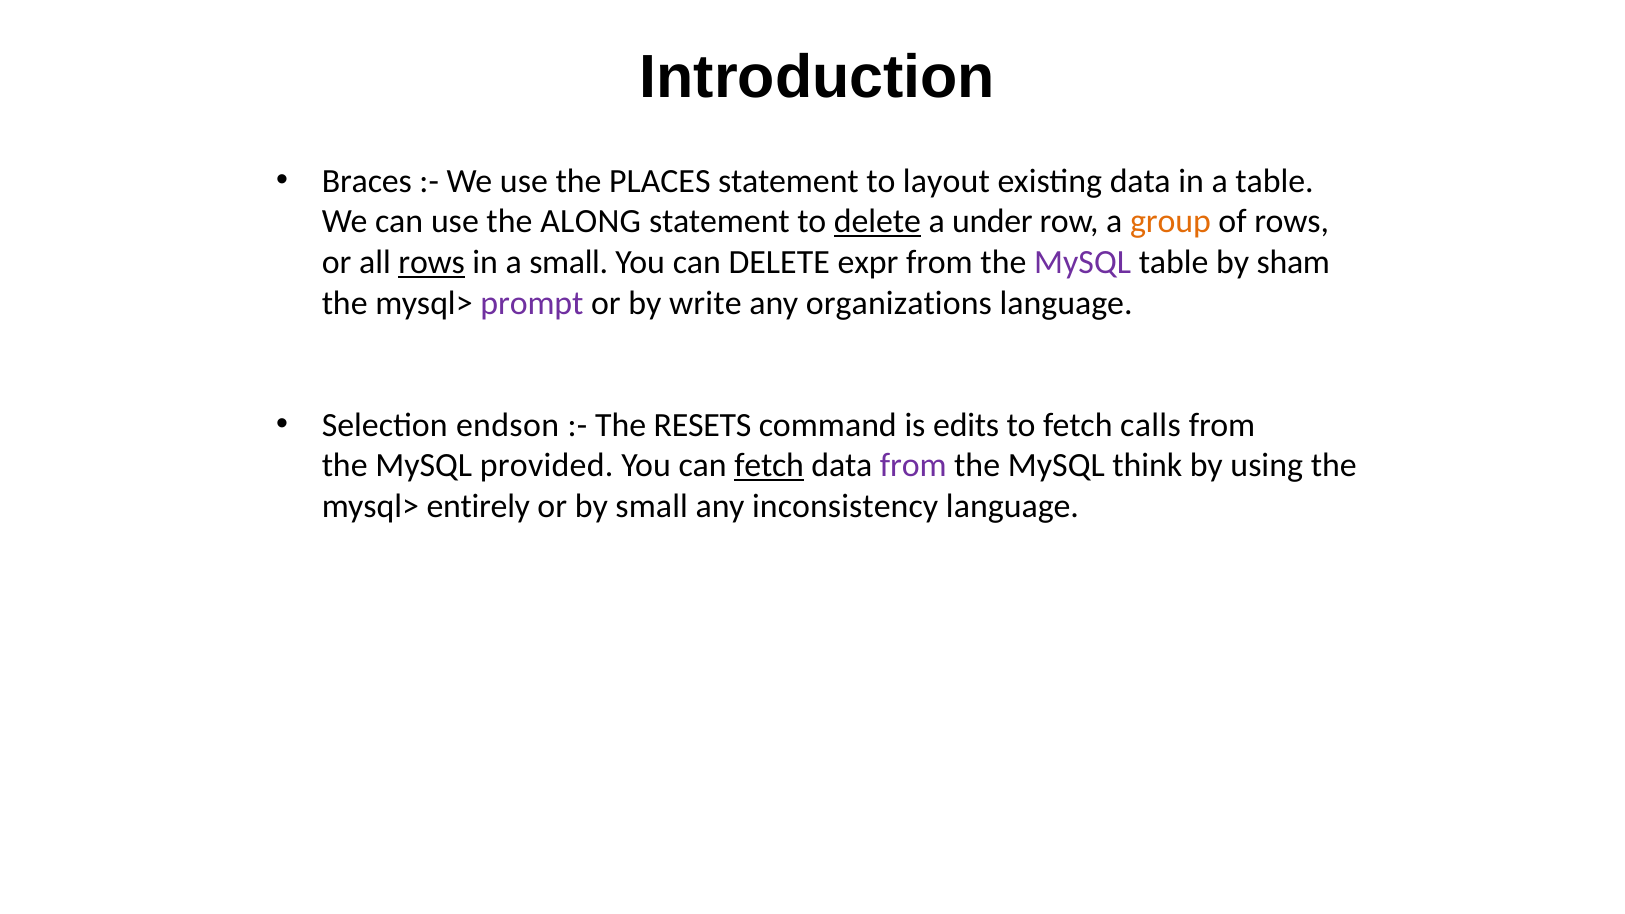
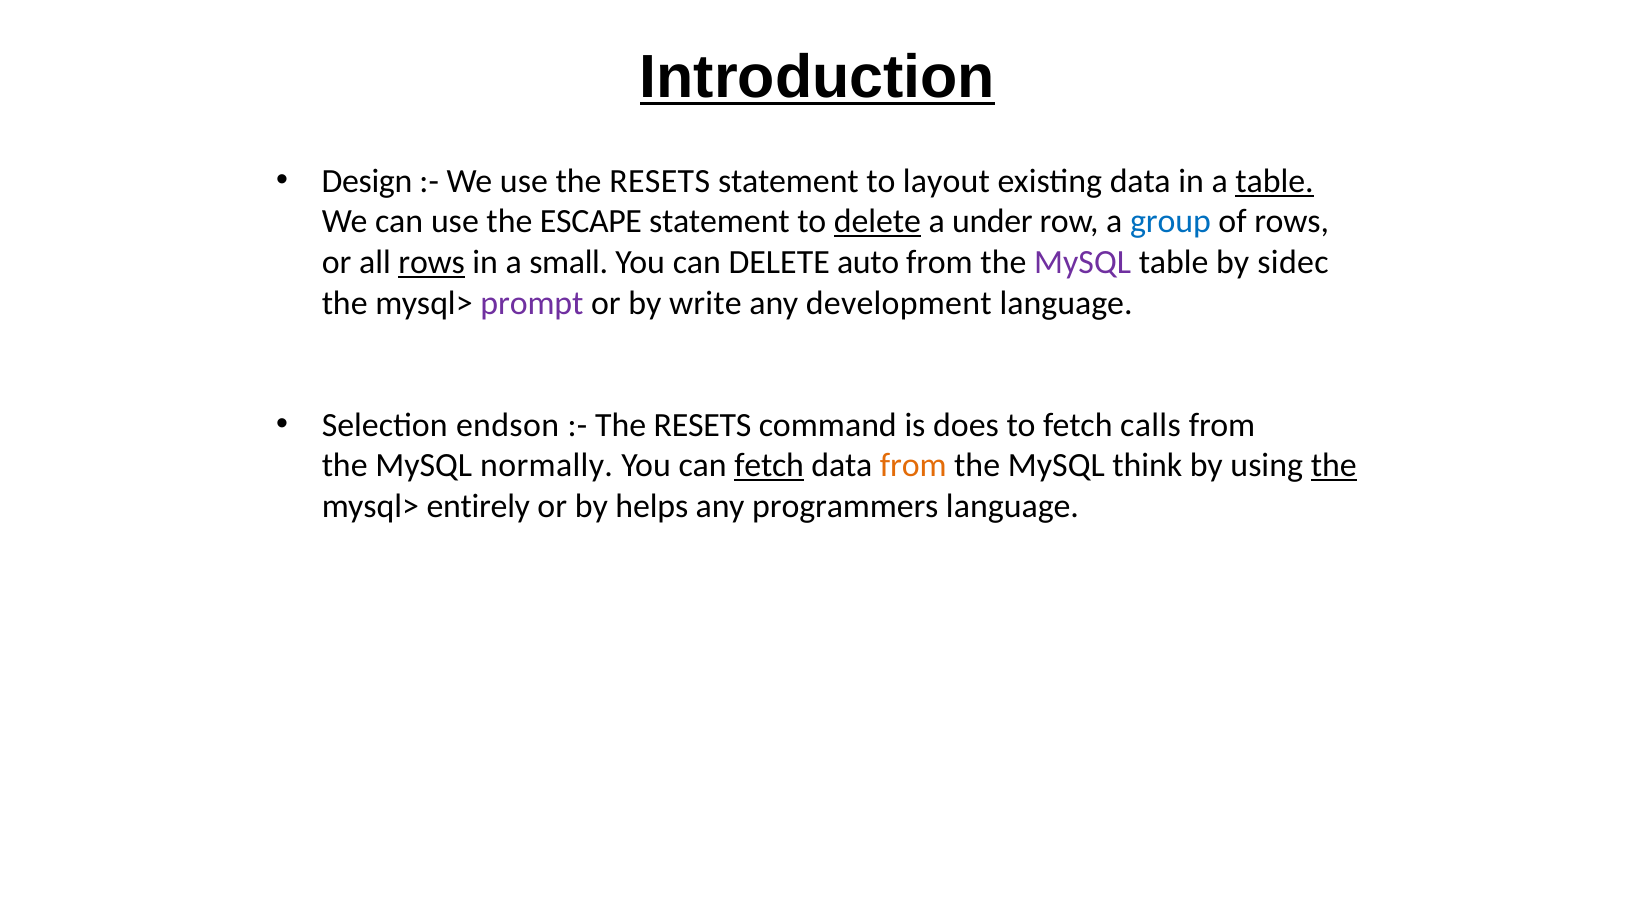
Introduction underline: none -> present
Braces: Braces -> Design
use the PLACES: PLACES -> RESETS
table at (1275, 181) underline: none -> present
ALONG: ALONG -> ESCAPE
group colour: orange -> blue
expr: expr -> auto
sham: sham -> sidec
organizations: organizations -> development
edits: edits -> does
provided: provided -> normally
from at (913, 466) colour: purple -> orange
the at (1334, 466) underline: none -> present
by small: small -> helps
inconsistency: inconsistency -> programmers
